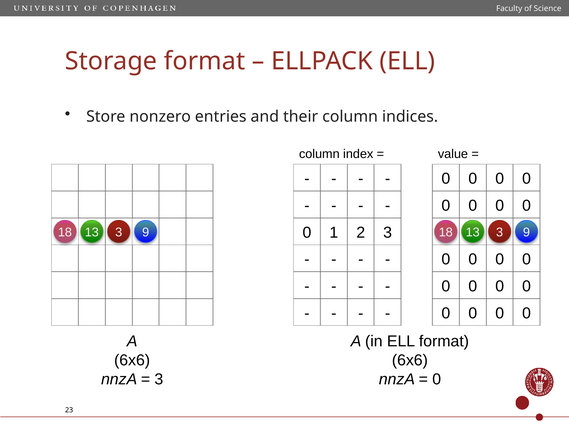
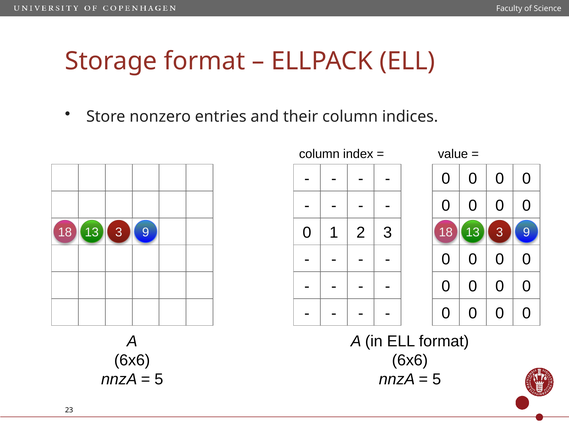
3 at (159, 379): 3 -> 5
0 at (437, 379): 0 -> 5
